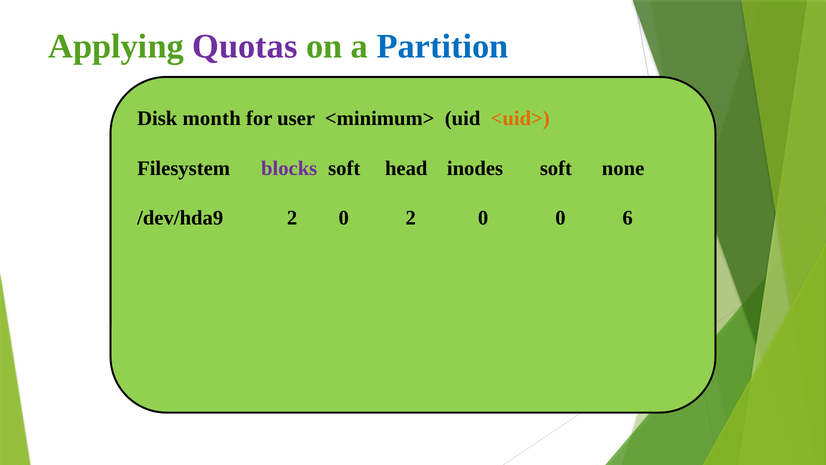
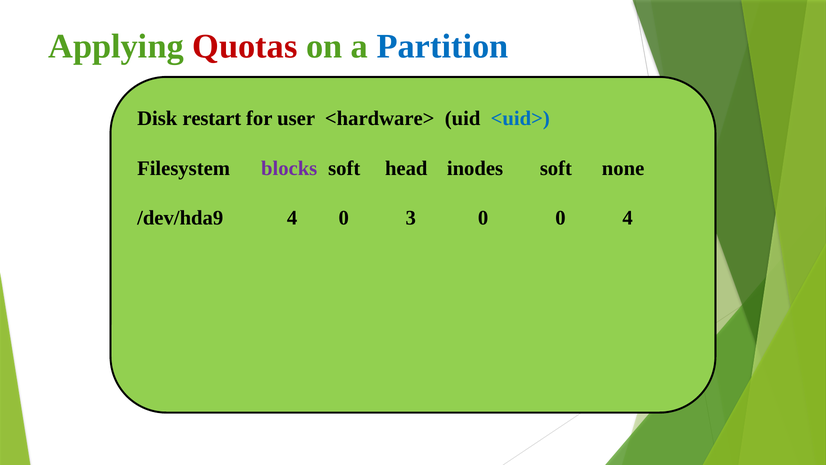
Quotas colour: purple -> red
month: month -> restart
<minimum>: <minimum> -> <hardware>
<uid> colour: orange -> blue
/dev/hda9 2: 2 -> 4
0 2: 2 -> 3
0 6: 6 -> 4
